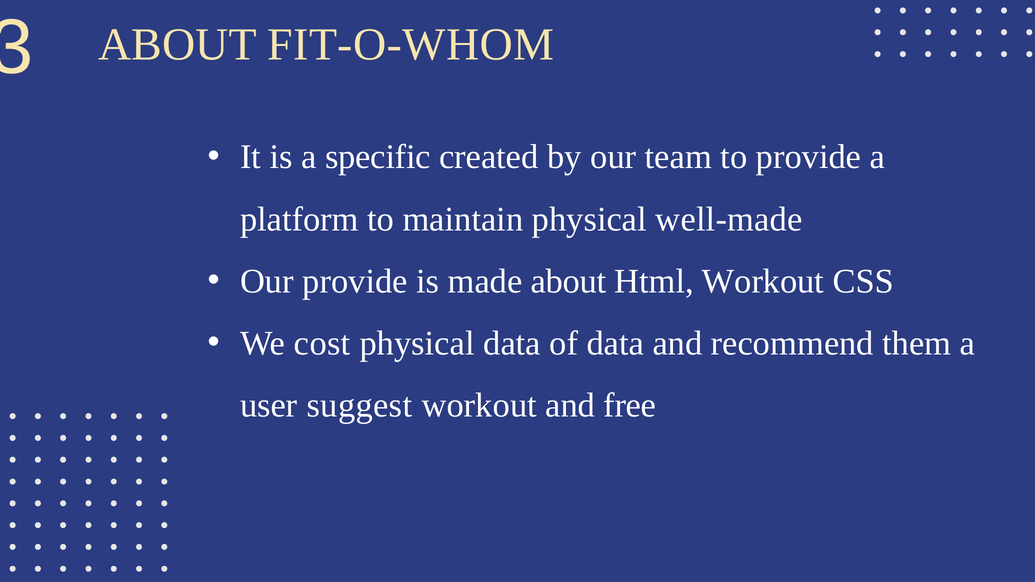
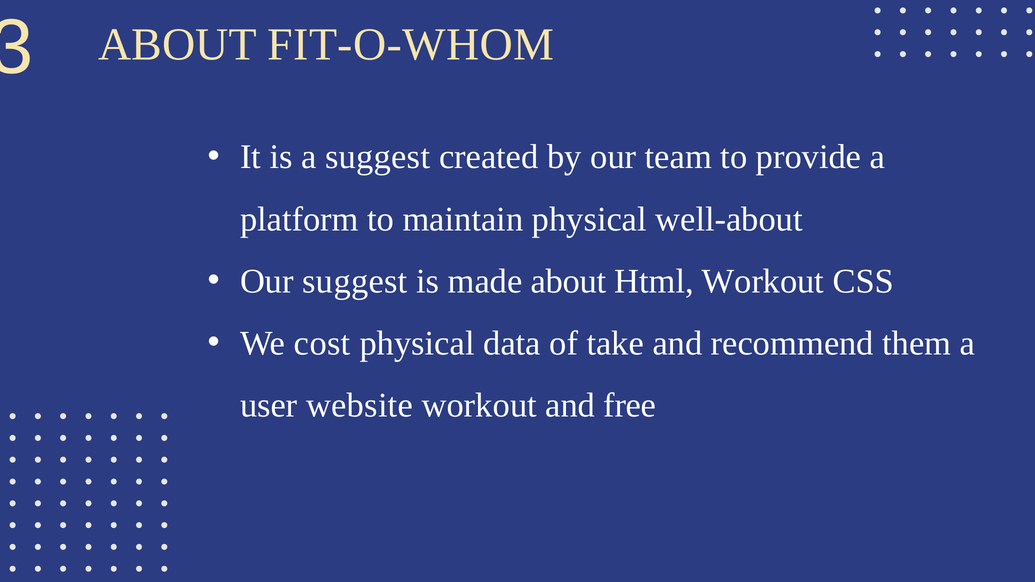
a specific: specific -> suggest
well-made: well-made -> well-about
Our provide: provide -> suggest
of data: data -> take
suggest: suggest -> website
